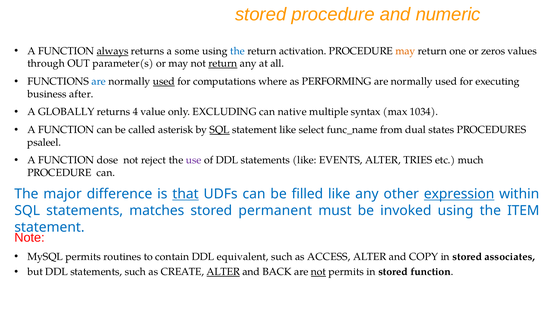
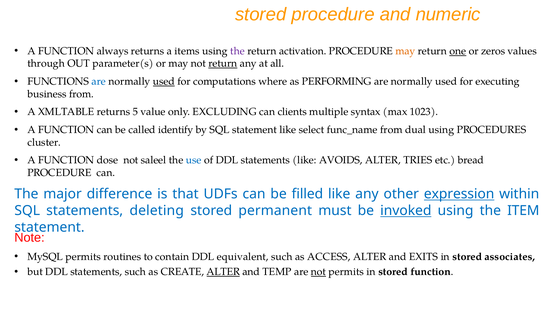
always underline: present -> none
some: some -> items
the at (238, 51) colour: blue -> purple
one underline: none -> present
business after: after -> from
GLOBALLY: GLOBALLY -> XMLTABLE
4: 4 -> 5
native: native -> clients
1034: 1034 -> 1023
asterisk: asterisk -> identify
SQL at (220, 130) underline: present -> none
dual states: states -> using
psaleel: psaleel -> cluster
reject: reject -> saleel
use colour: purple -> blue
EVENTS: EVENTS -> AVOIDS
much: much -> bread
that underline: present -> none
matches: matches -> deleting
invoked underline: none -> present
COPY: COPY -> EXITS
BACK: BACK -> TEMP
